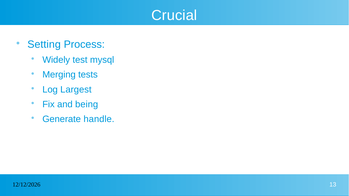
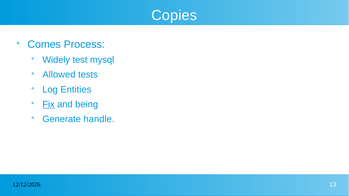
Crucial: Crucial -> Copies
Setting: Setting -> Comes
Merging: Merging -> Allowed
Largest: Largest -> Entities
Fix underline: none -> present
